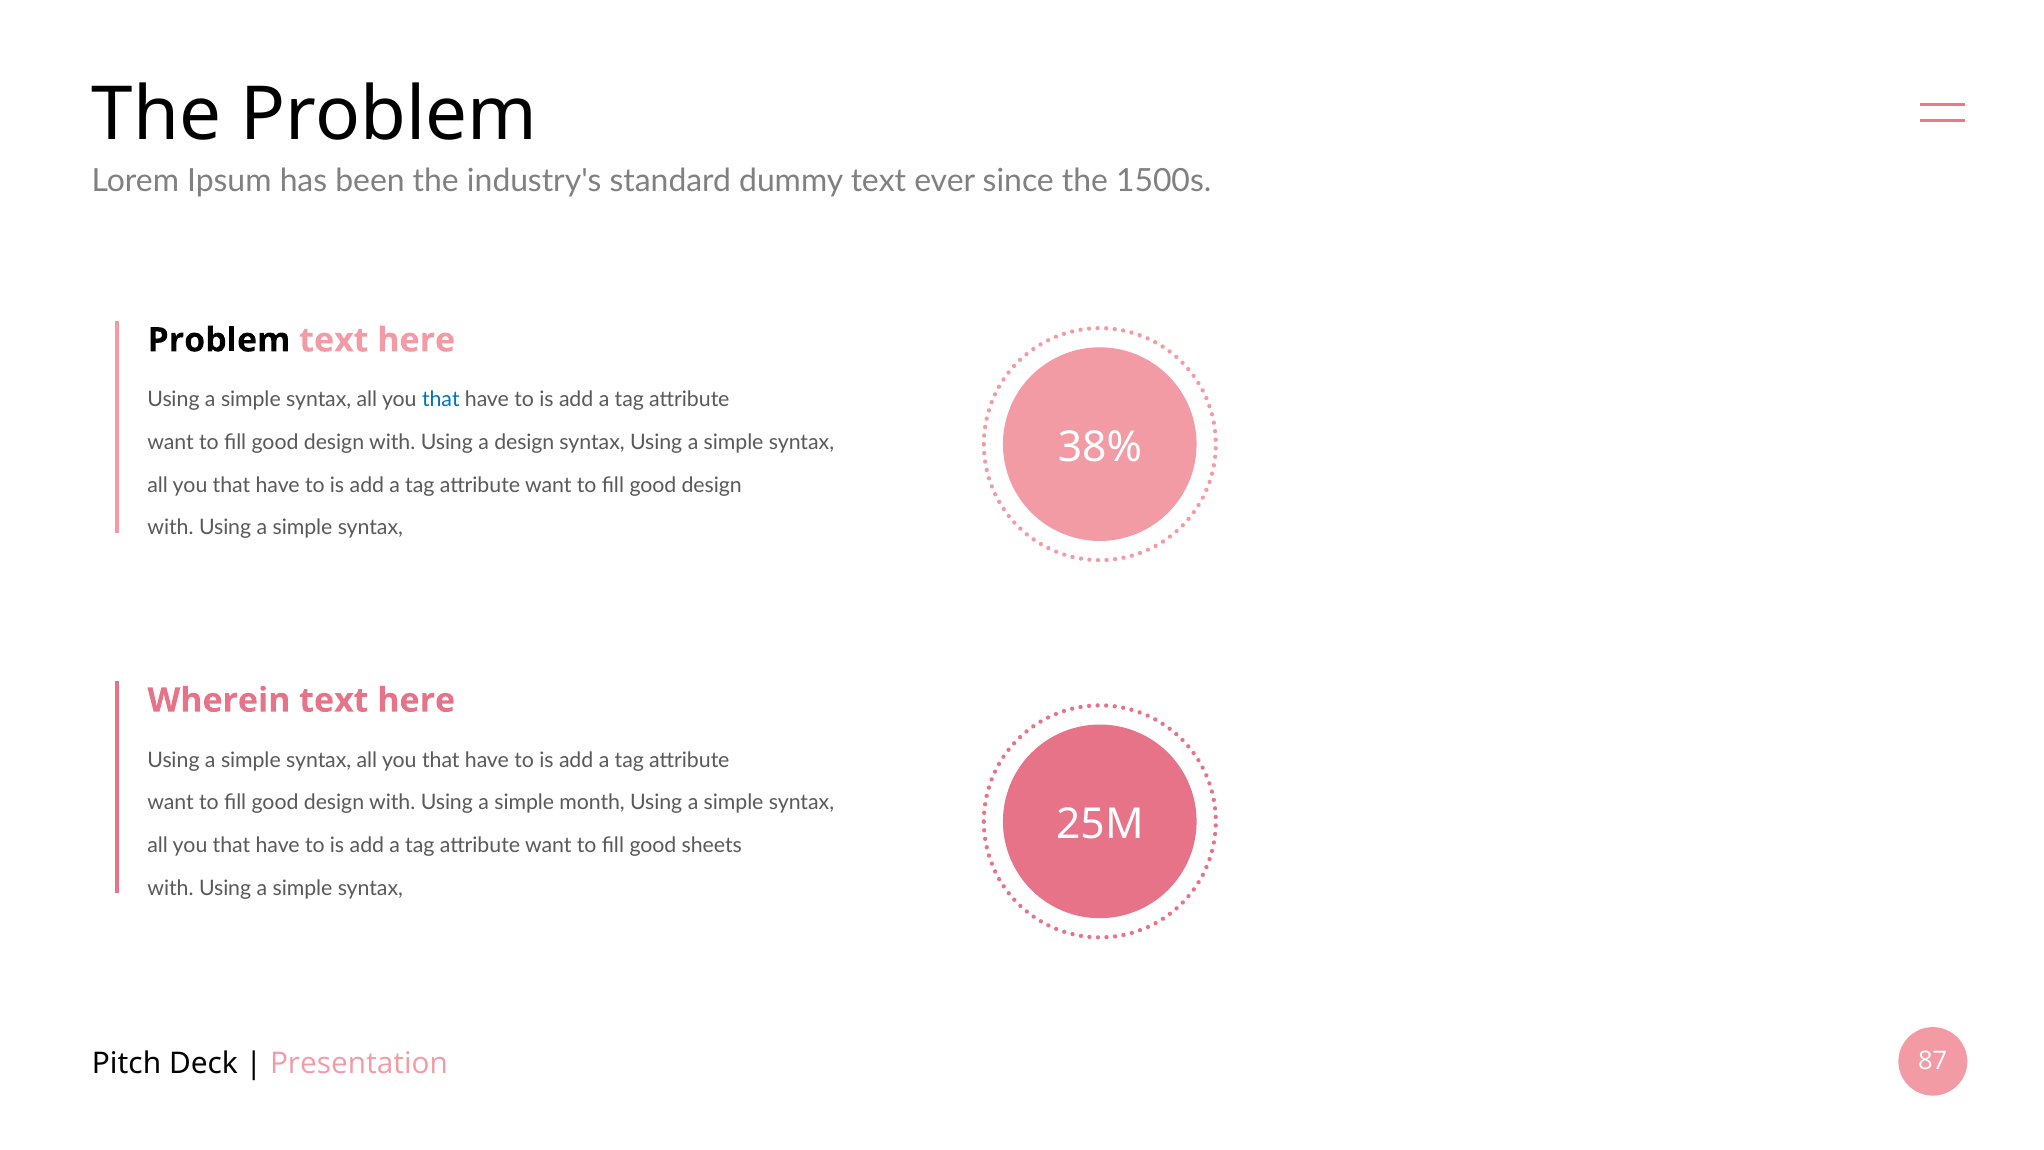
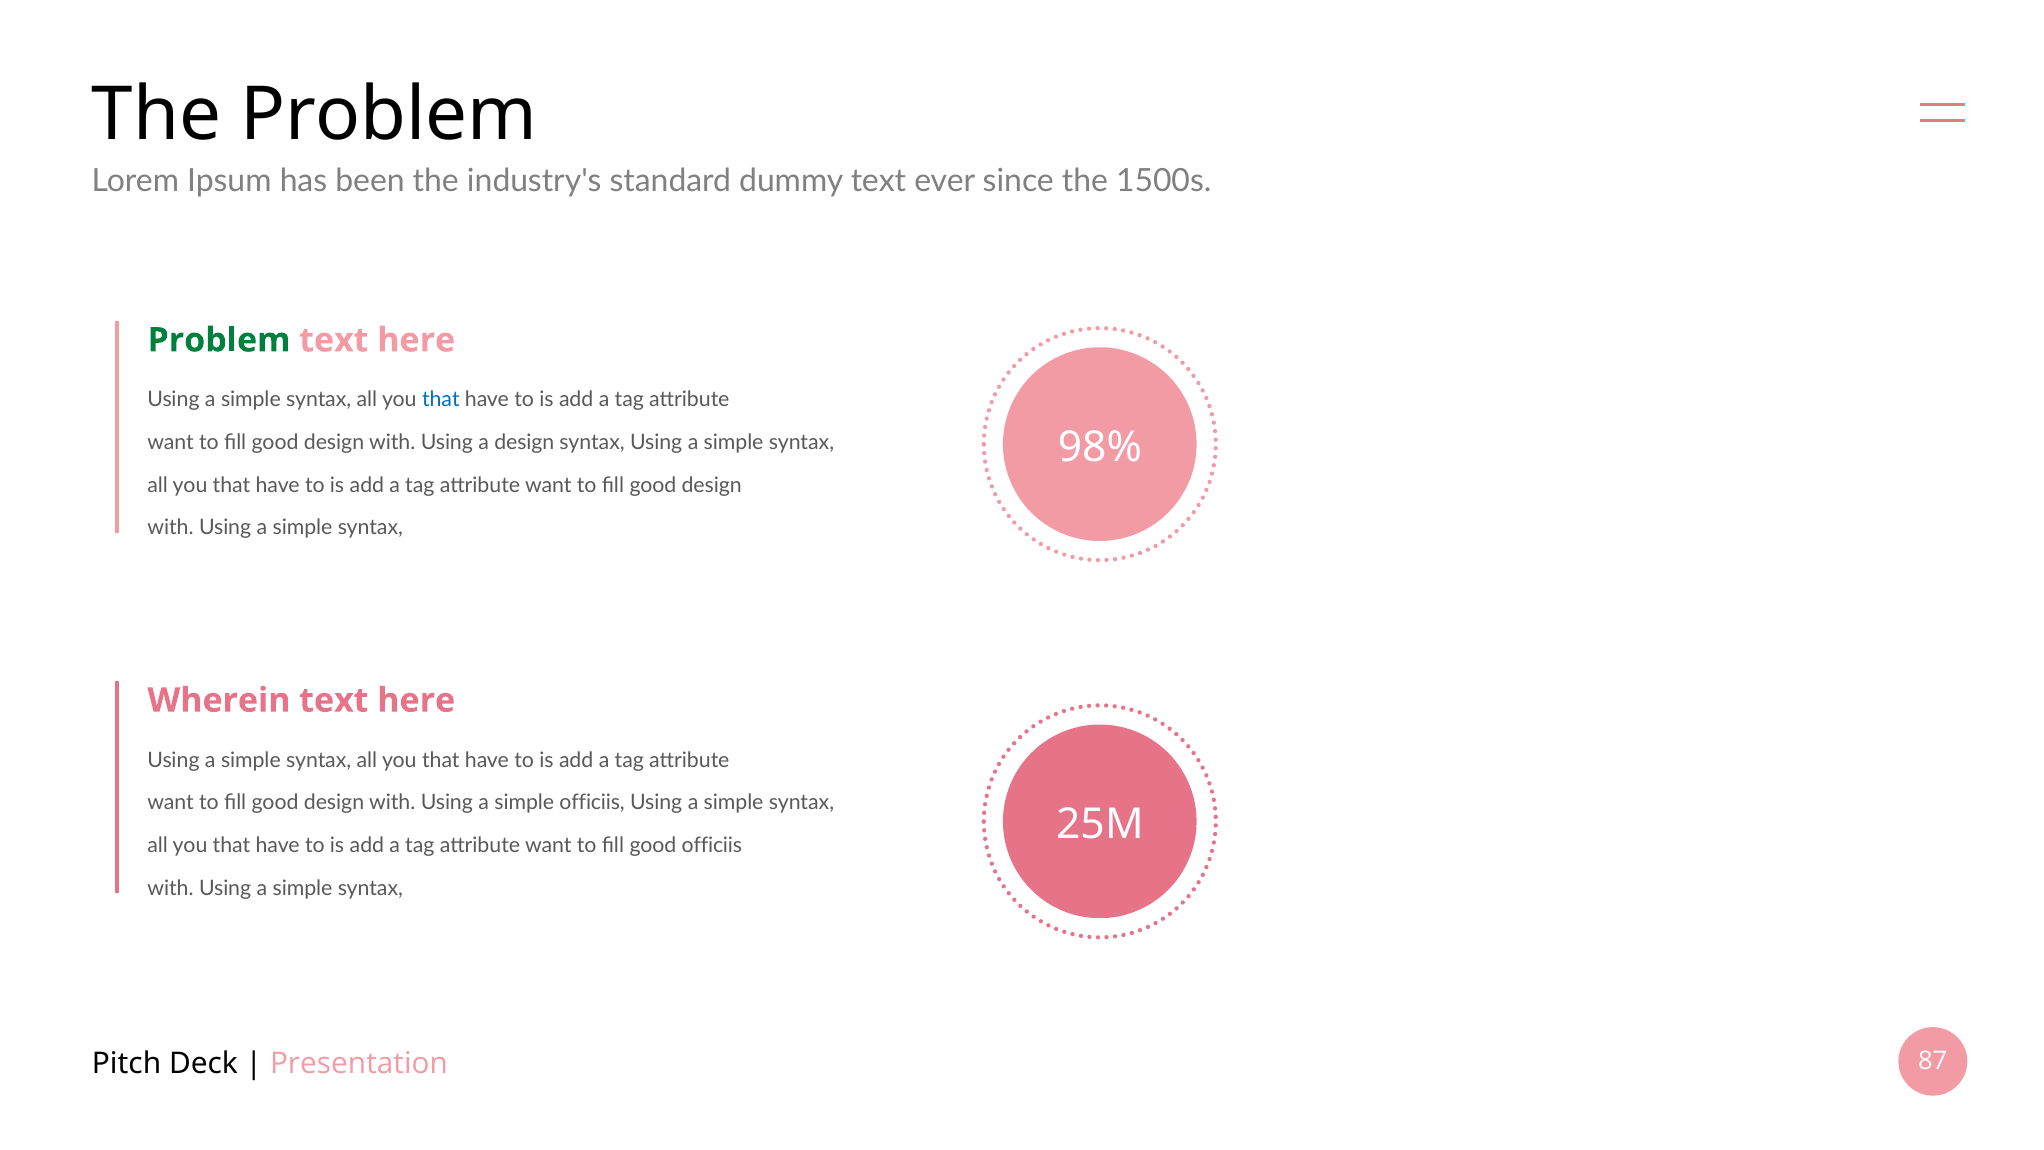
Problem at (219, 340) colour: black -> green
38%: 38% -> 98%
simple month: month -> officiis
good sheets: sheets -> officiis
